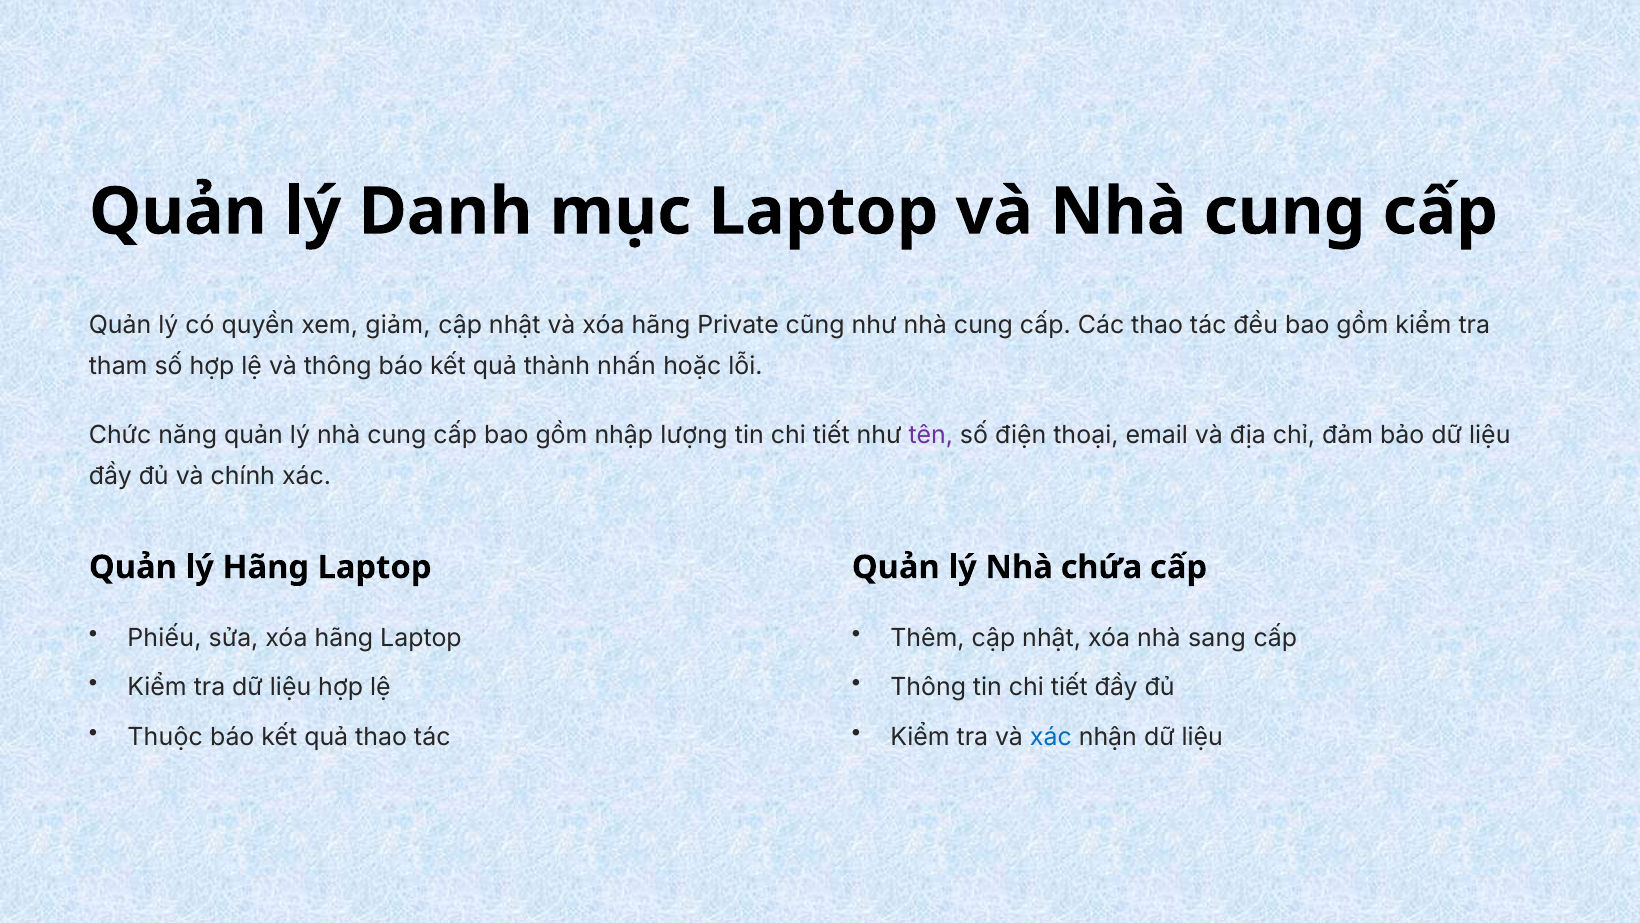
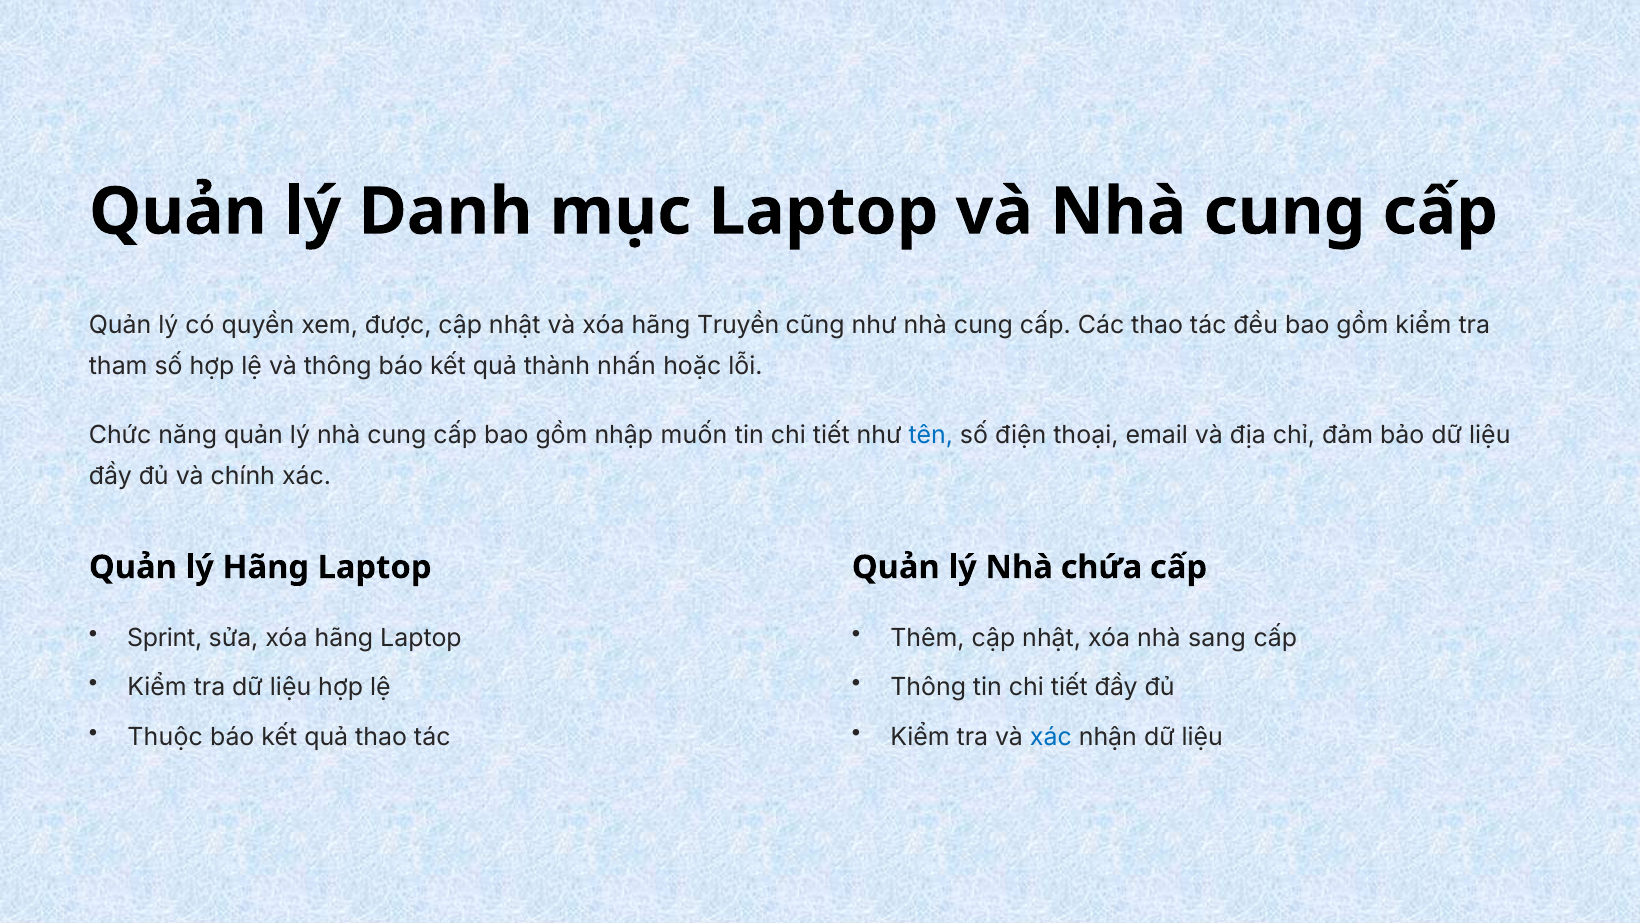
giảm: giảm -> được
Private: Private -> Truyền
lượng: lượng -> muốn
tên colour: purple -> blue
Phiếu: Phiếu -> Sprint
